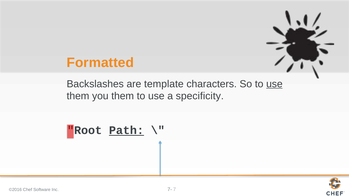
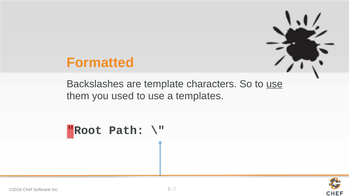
you them: them -> used
specificity: specificity -> templates
Path underline: present -> none
